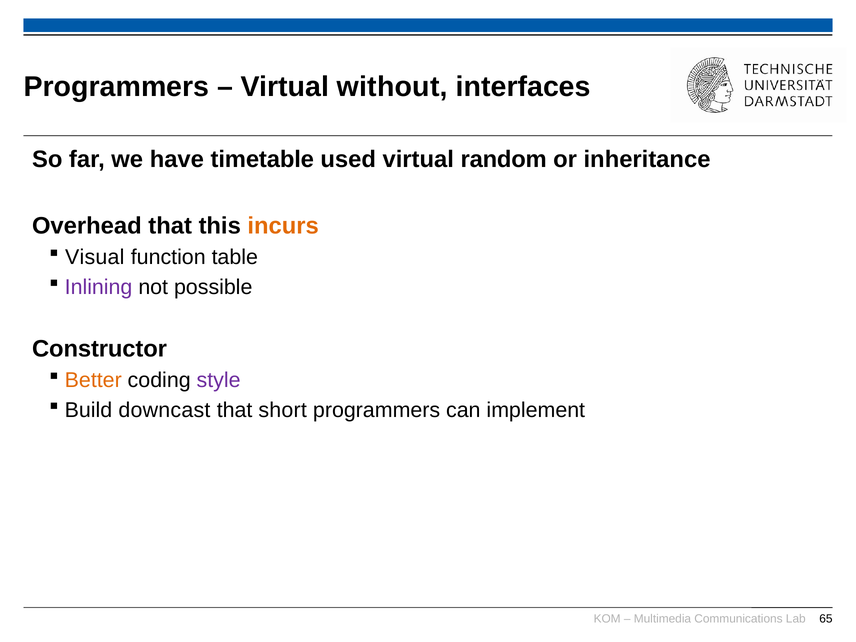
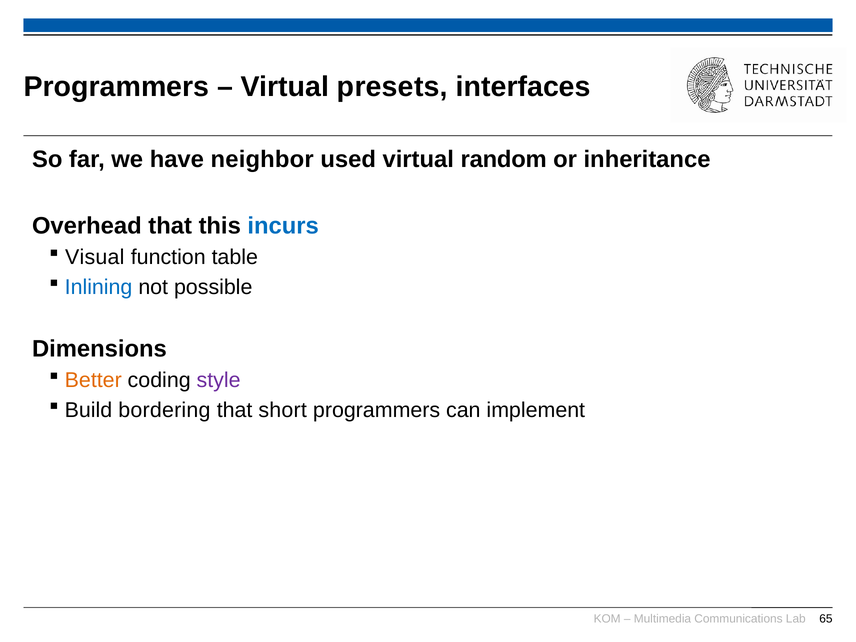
without: without -> presets
timetable: timetable -> neighbor
incurs colour: orange -> blue
Inlining colour: purple -> blue
Constructor: Constructor -> Dimensions
downcast: downcast -> bordering
